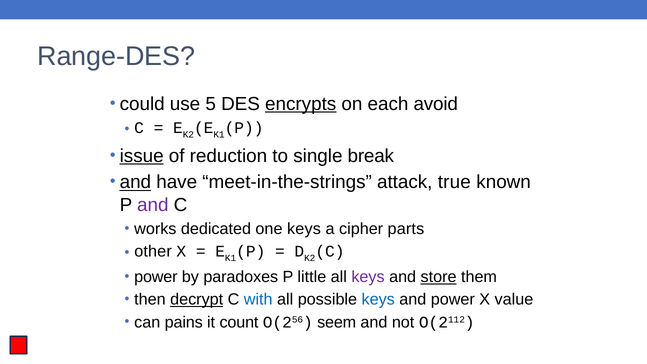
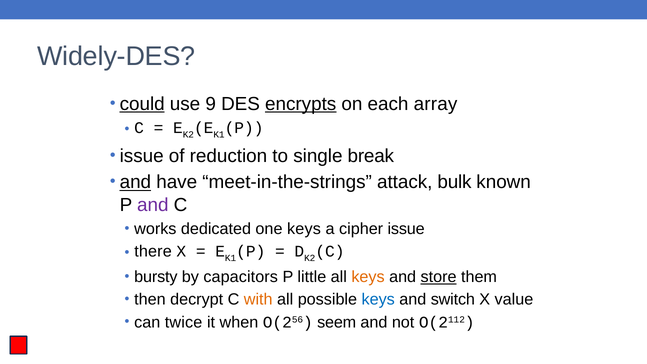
Range-DES: Range-DES -> Widely-DES
could underline: none -> present
5: 5 -> 9
avoid: avoid -> array
issue at (142, 156) underline: present -> none
true: true -> bulk
cipher parts: parts -> issue
other: other -> there
power at (156, 277): power -> bursty
paradoxes: paradoxes -> capacitors
keys at (368, 277) colour: purple -> orange
decrypt underline: present -> none
with colour: blue -> orange
and power: power -> switch
pains: pains -> twice
count: count -> when
